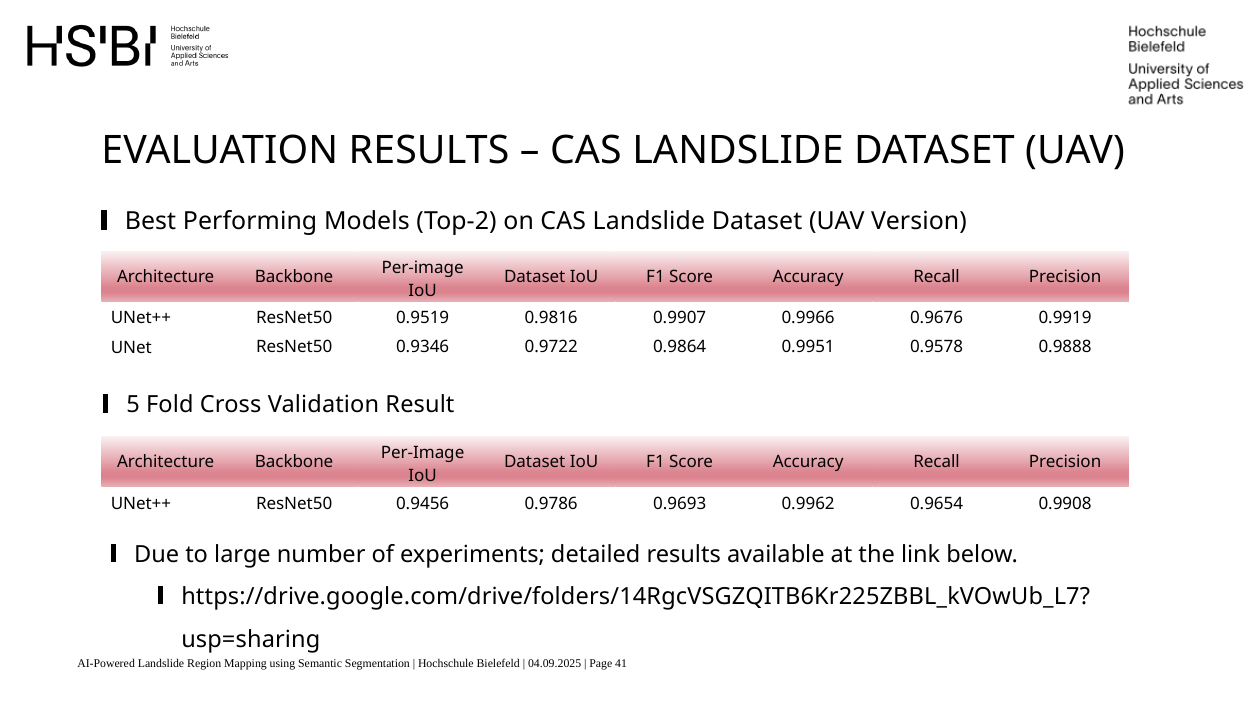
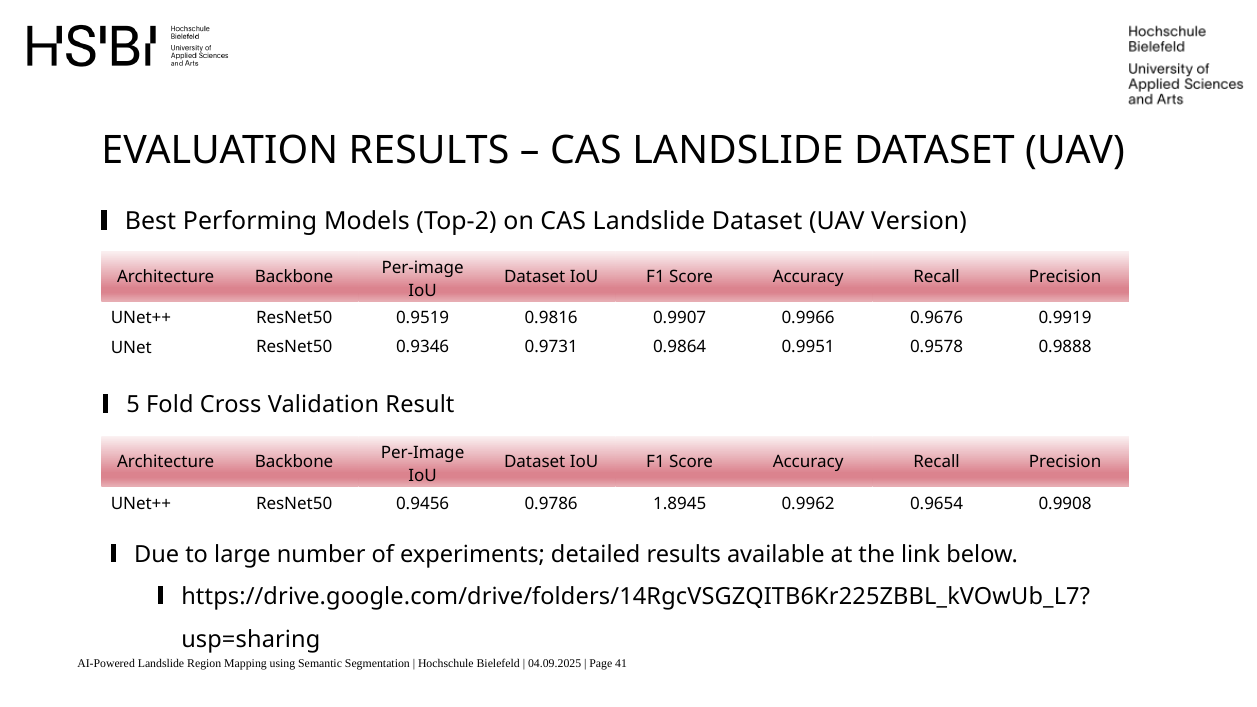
0.9722: 0.9722 -> 0.9731
0.9693: 0.9693 -> 1.8945
